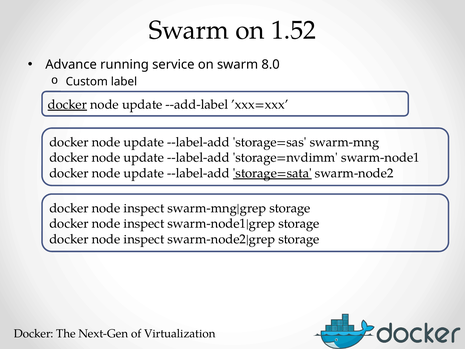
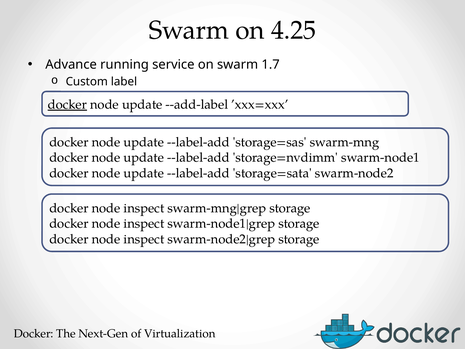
1.52: 1.52 -> 4.25
8.0: 8.0 -> 1.7
storage=sata underline: present -> none
